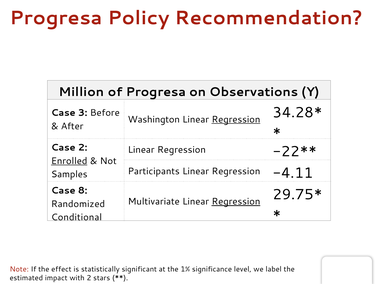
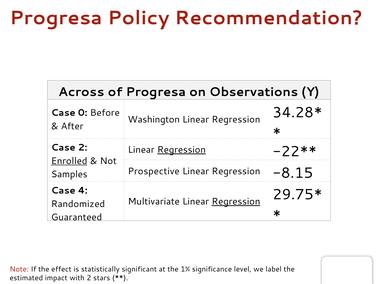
Million: Million -> Across
3: 3 -> 0
Regression at (236, 119) underline: present -> none
Regression at (181, 150) underline: none -> present
Participants: Participants -> Prospective
-4.11: -4.11 -> -8.15
8: 8 -> 4
Conditional: Conditional -> Guaranteed
